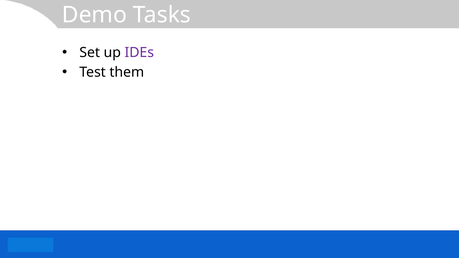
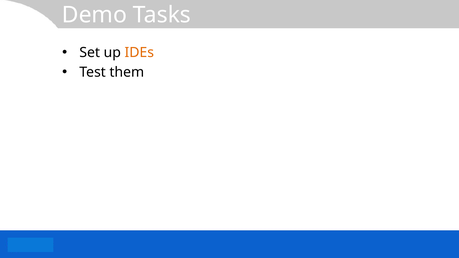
IDEs colour: purple -> orange
